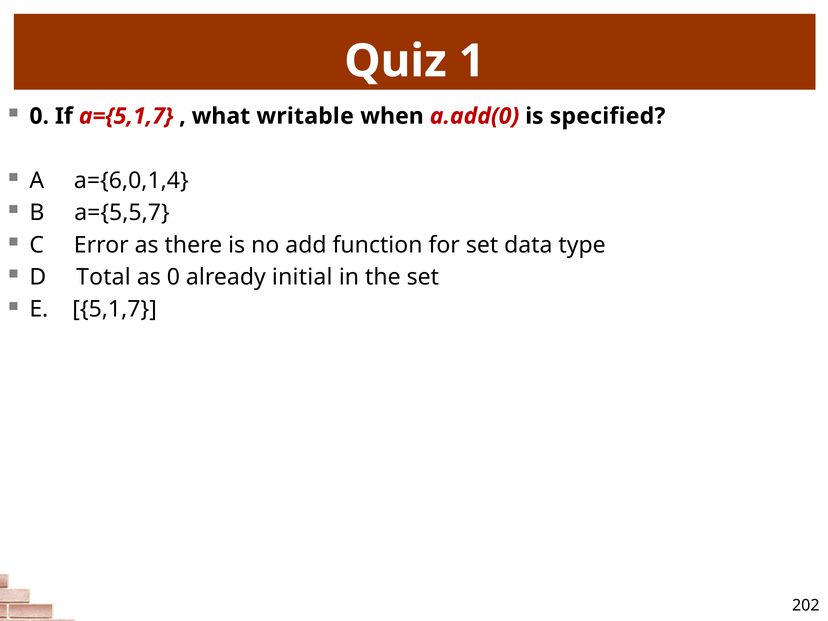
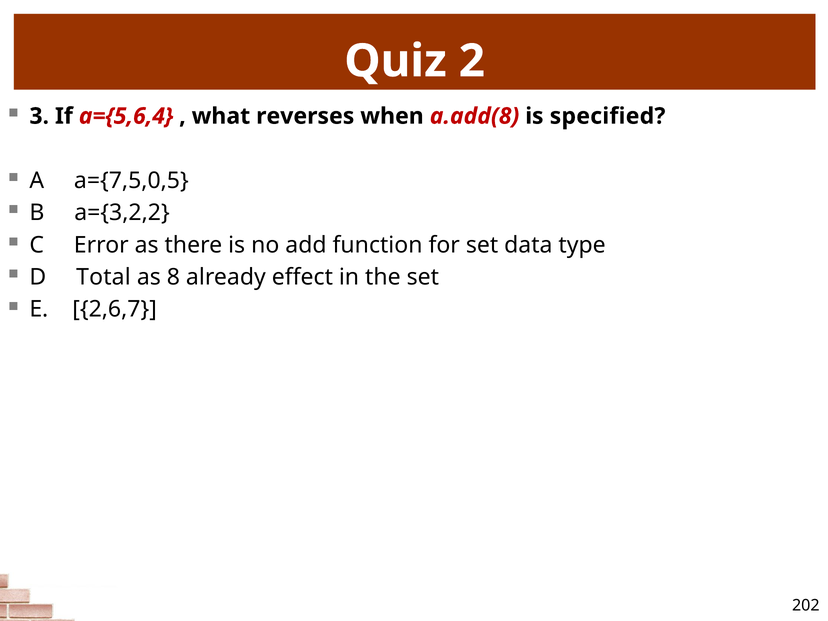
1: 1 -> 2
0 at (39, 116): 0 -> 3
a={5,1,7: a={5,1,7 -> a={5,6,4
writable: writable -> reverses
a.add(0: a.add(0 -> a.add(8
a={6,0,1,4: a={6,0,1,4 -> a={7,5,0,5
a={5,5,7: a={5,5,7 -> a={3,2,2
as 0: 0 -> 8
initial: initial -> effect
5,1,7: 5,1,7 -> 2,6,7
